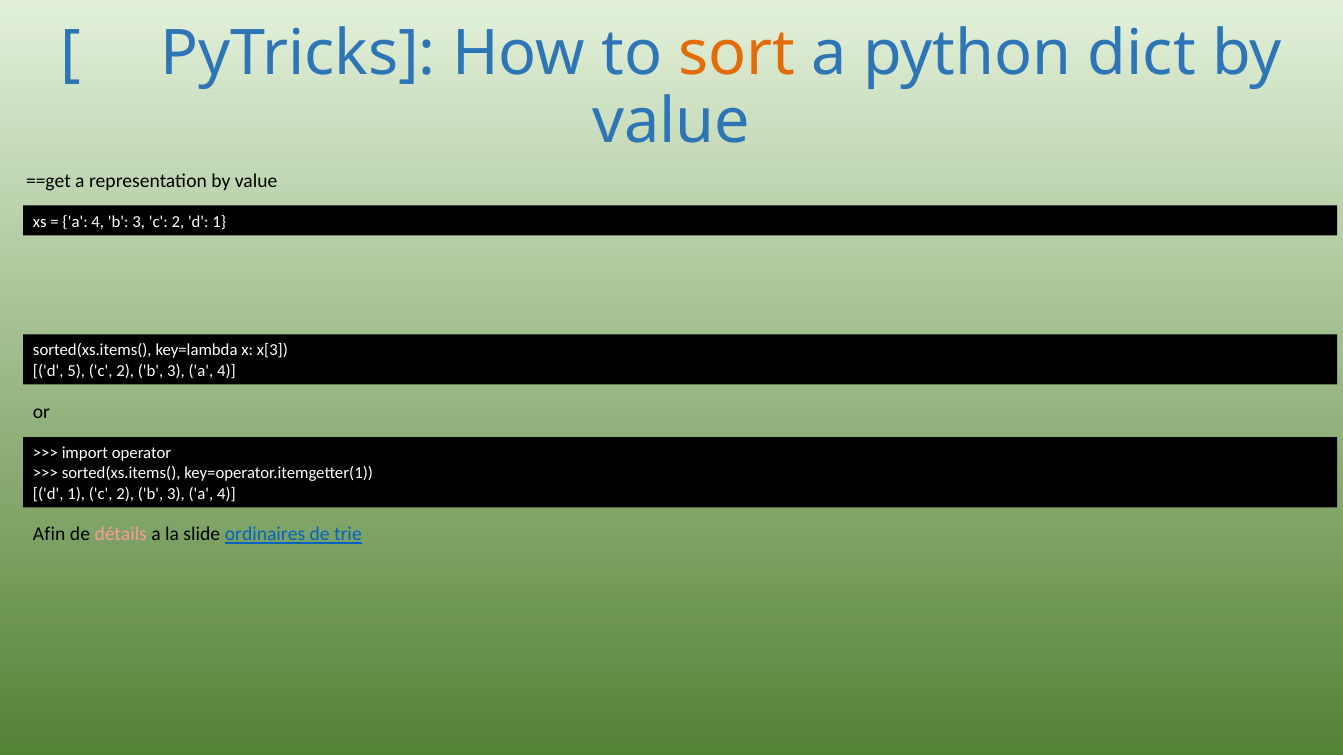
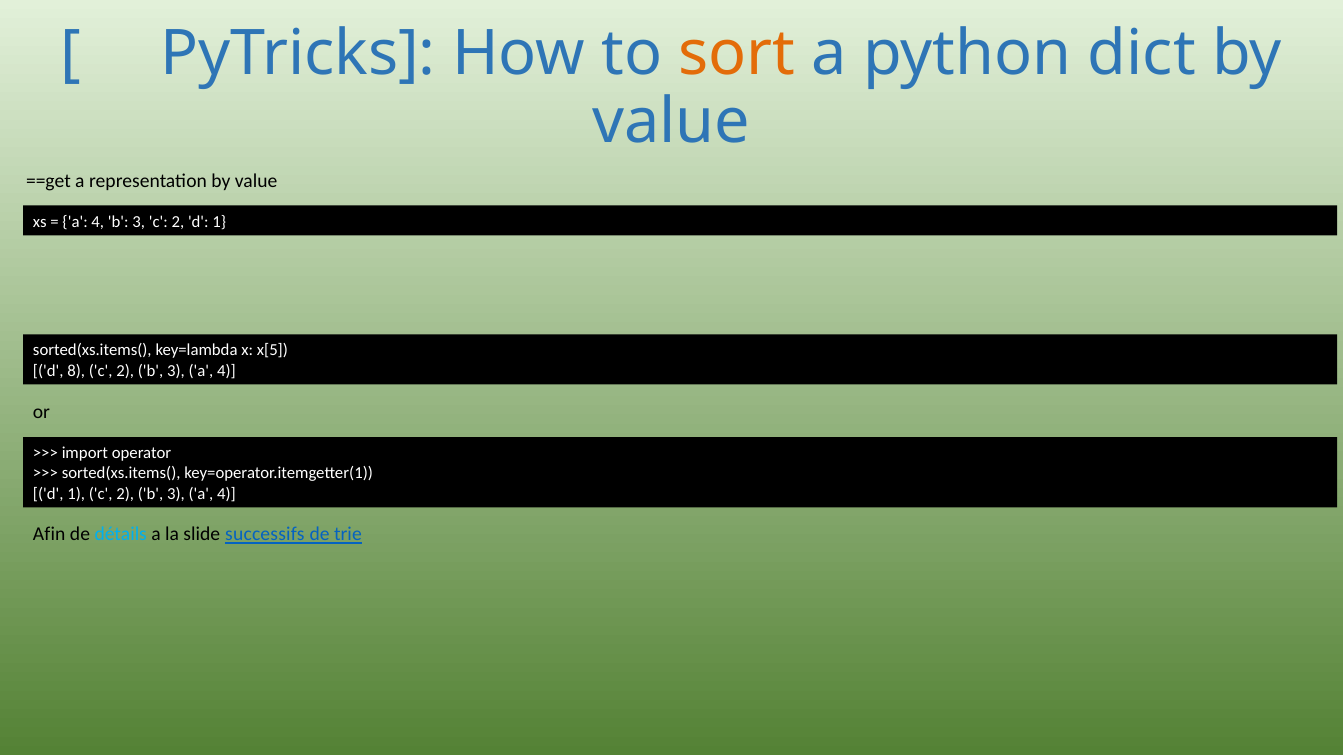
x[3: x[3 -> x[5
5: 5 -> 8
détails colour: pink -> light blue
ordinaires: ordinaires -> successifs
